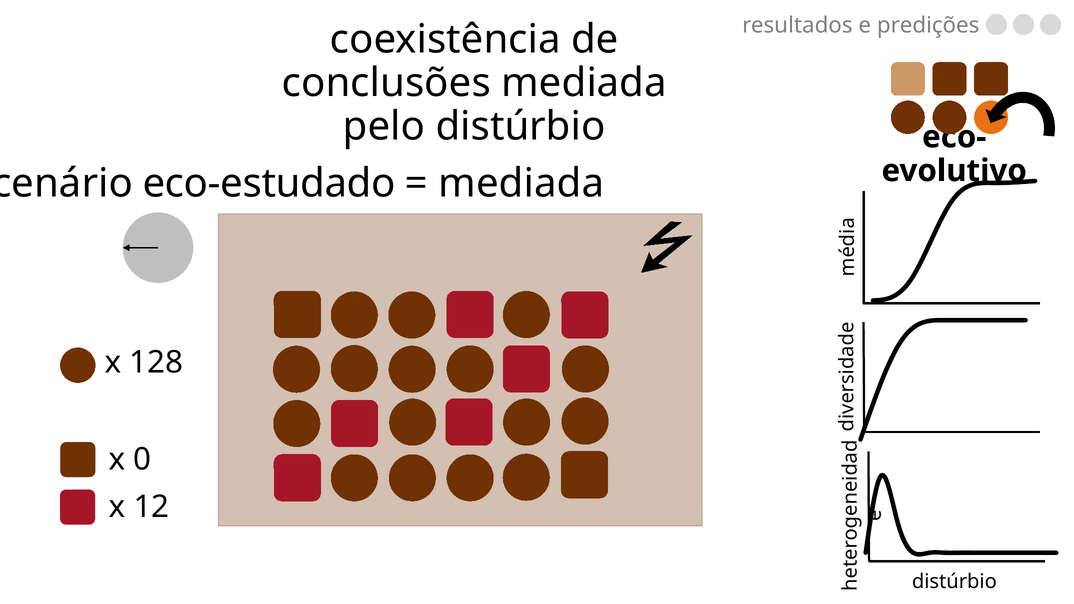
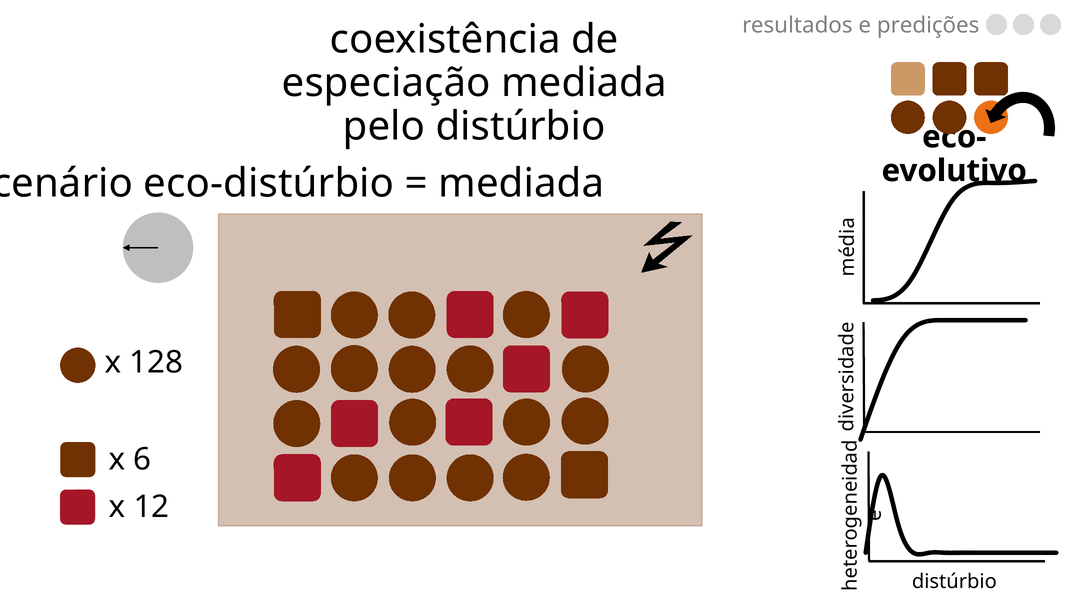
conclusões: conclusões -> especiação
eco-estudado: eco-estudado -> eco-distúrbio
0: 0 -> 6
